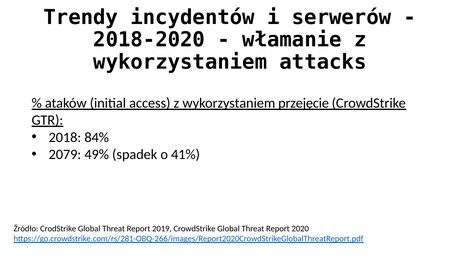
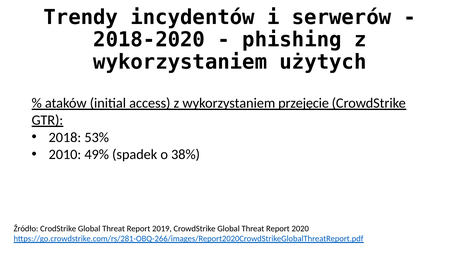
włamanie: włamanie -> phishing
attacks: attacks -> użytych
84%: 84% -> 53%
2079: 2079 -> 2010
41%: 41% -> 38%
